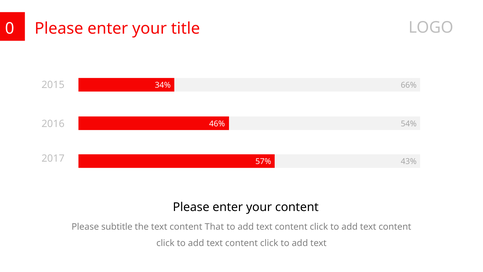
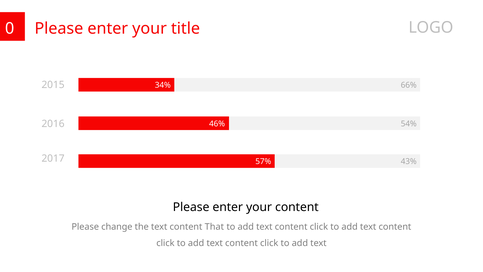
subtitle: subtitle -> change
